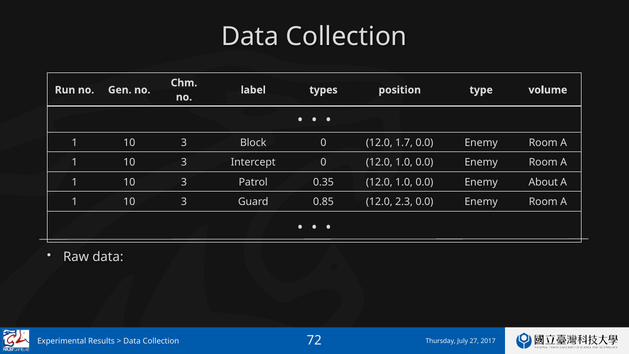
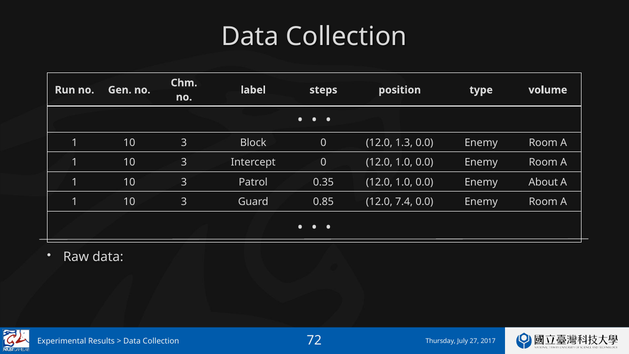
types: types -> steps
1.7: 1.7 -> 1.3
2.3: 2.3 -> 7.4
